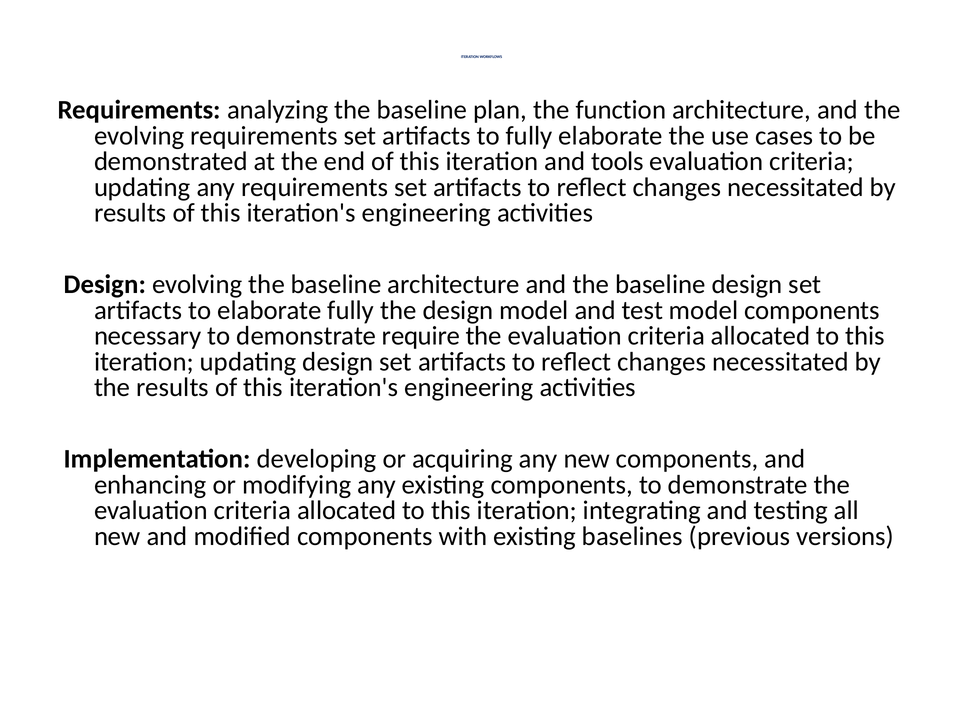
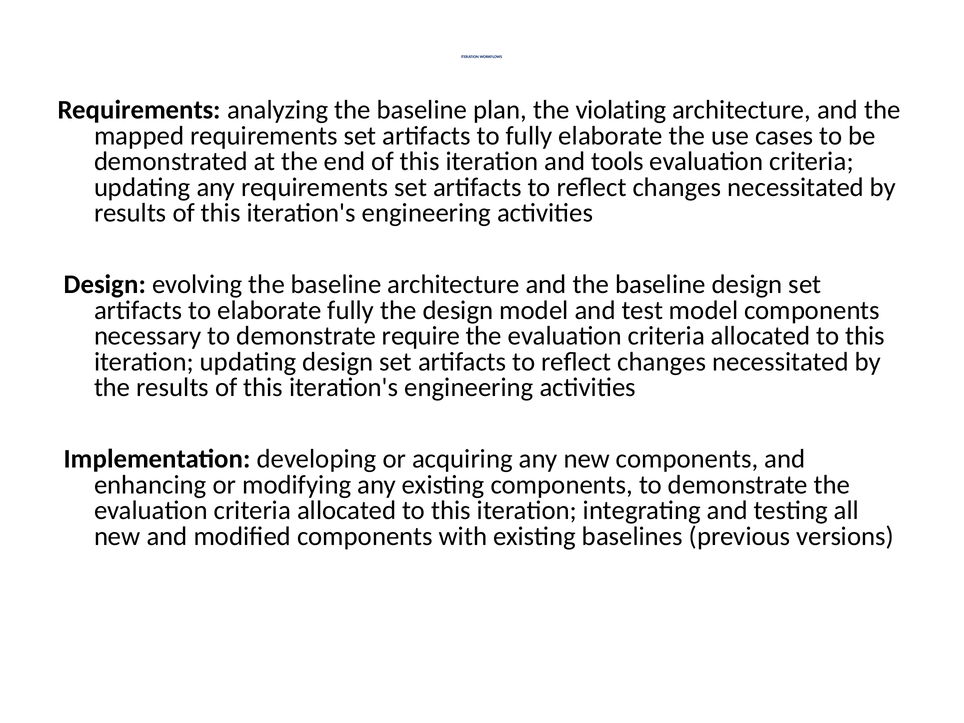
function: function -> violating
evolving at (139, 136): evolving -> mapped
